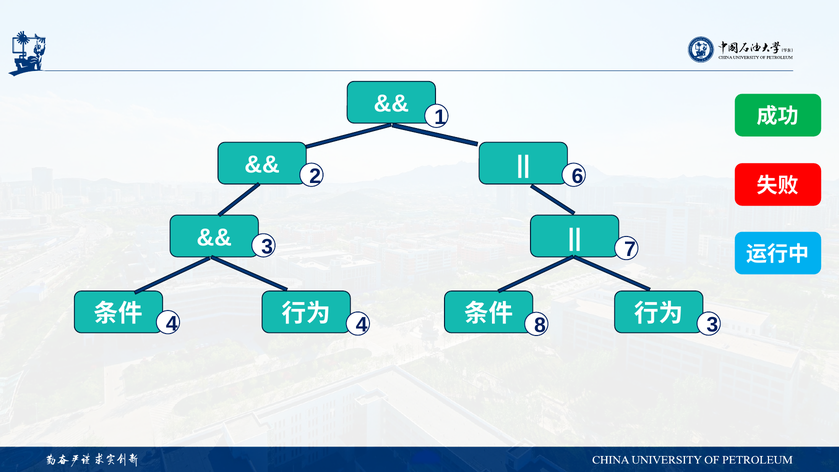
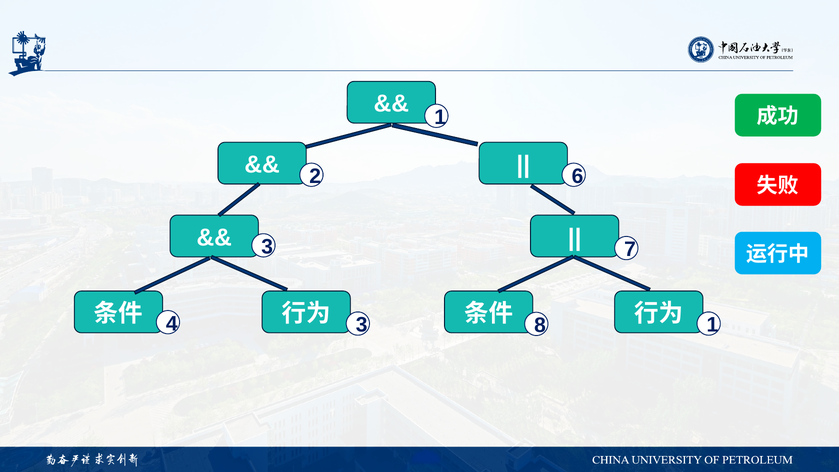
4 4: 4 -> 3
8 3: 3 -> 1
